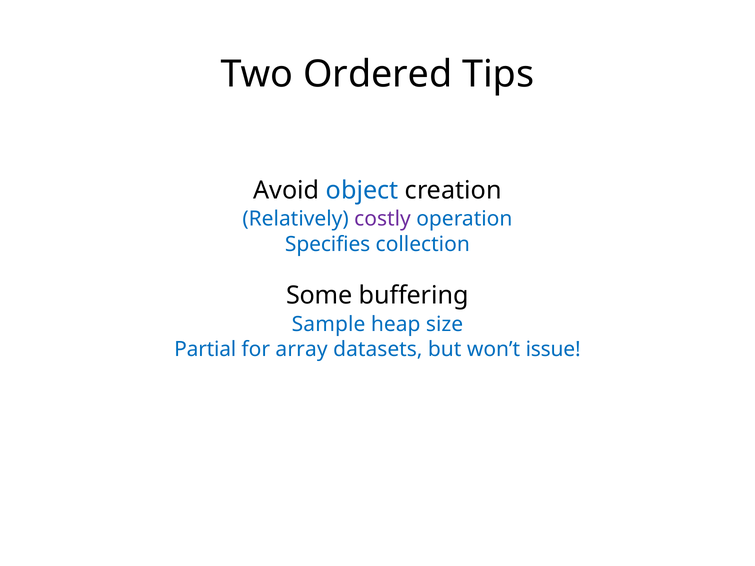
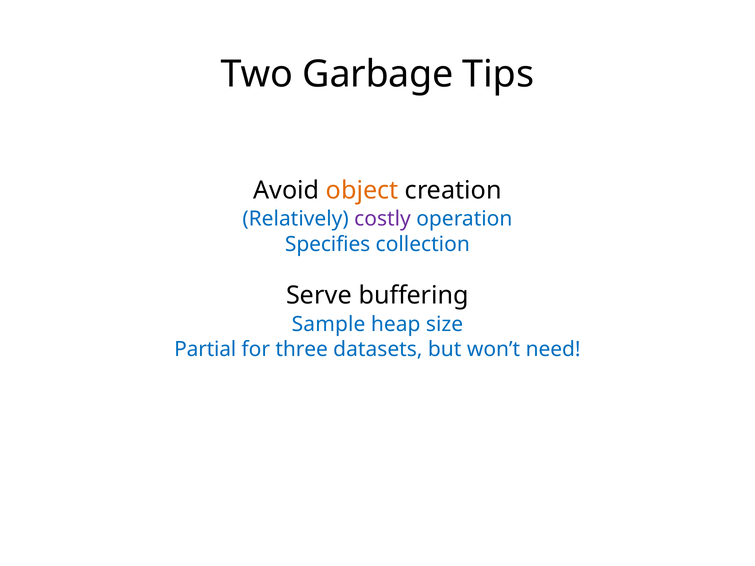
Ordered: Ordered -> Garbage
object colour: blue -> orange
Some: Some -> Serve
array: array -> three
issue: issue -> need
